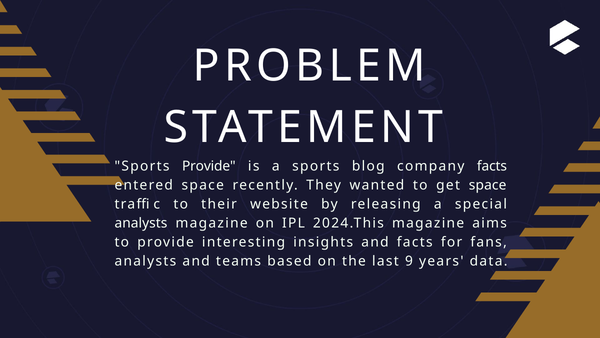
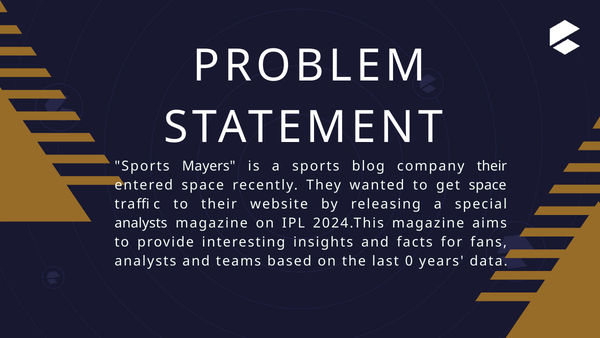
Sports Provide: Provide -> Mayers
company facts: facts -> their
9: 9 -> 0
